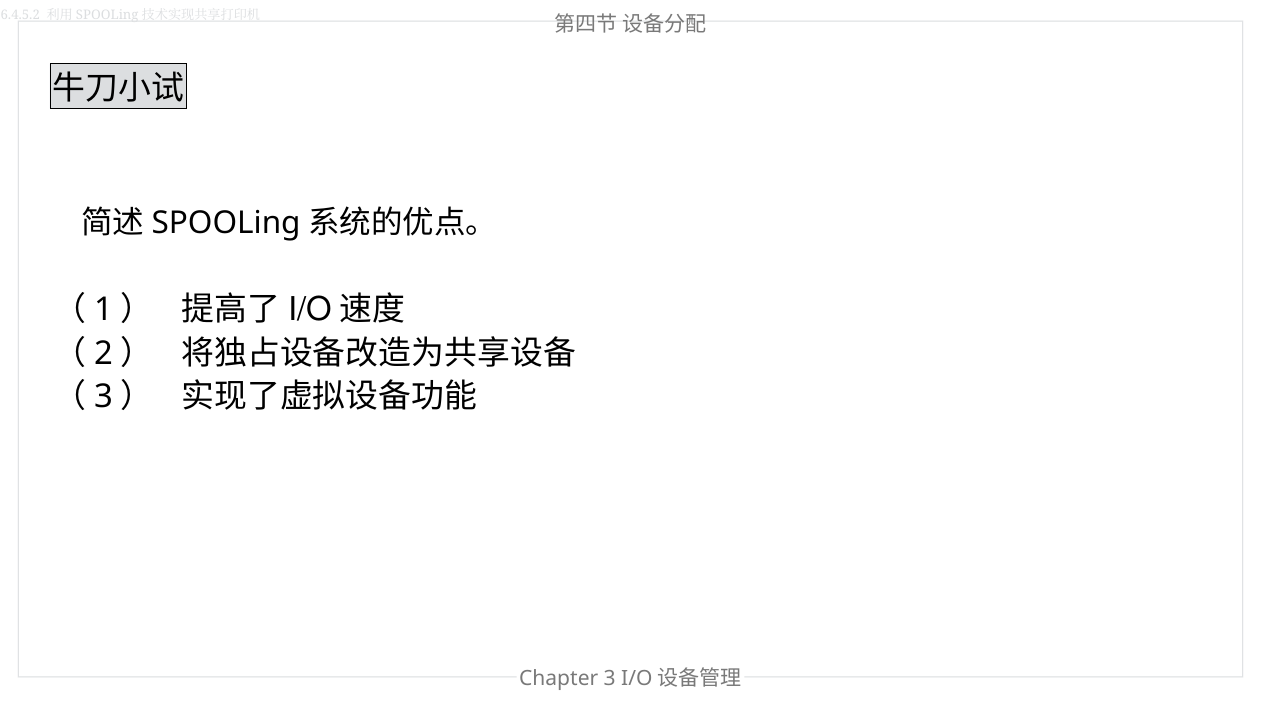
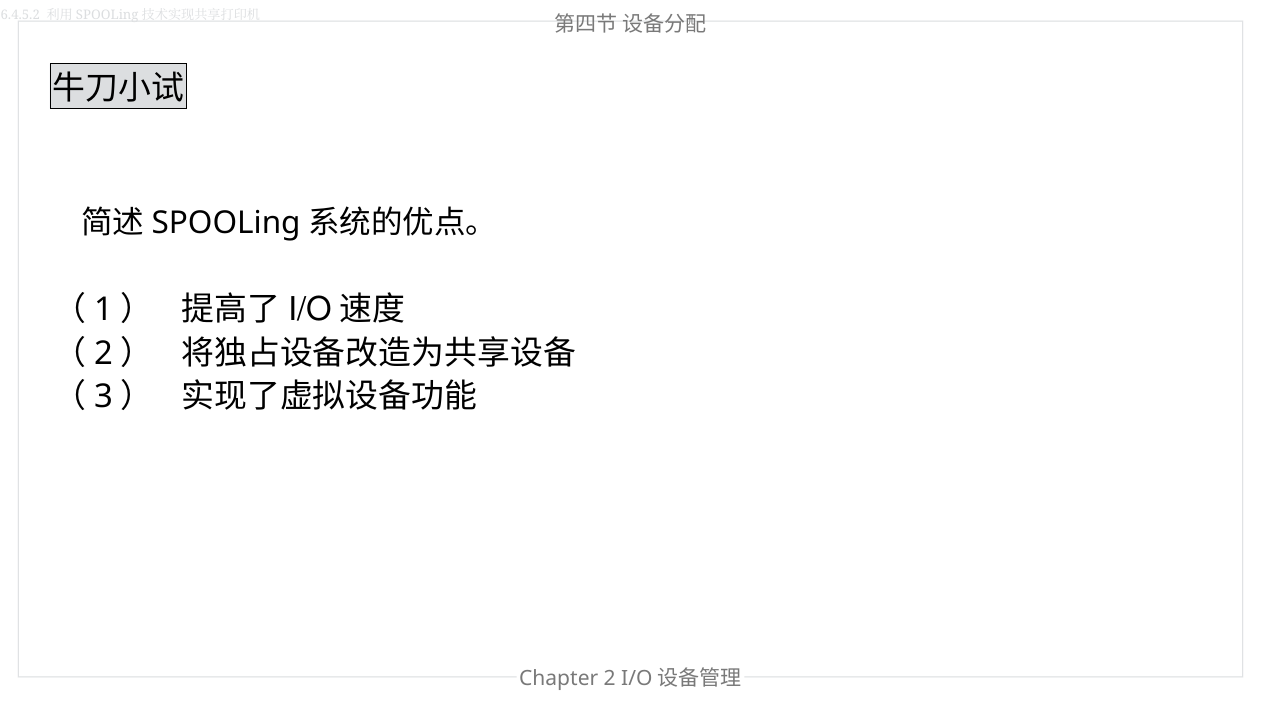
Chapter 3: 3 -> 2
